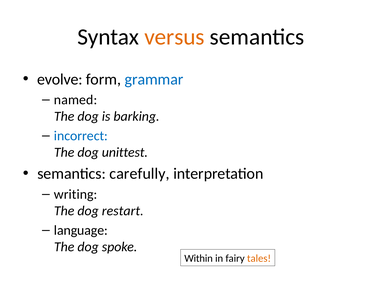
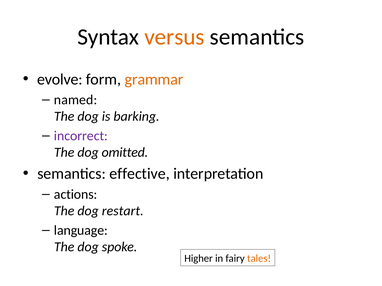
grammar colour: blue -> orange
incorrect colour: blue -> purple
unittest: unittest -> omitted
carefully: carefully -> effective
writing: writing -> actions
Within: Within -> Higher
